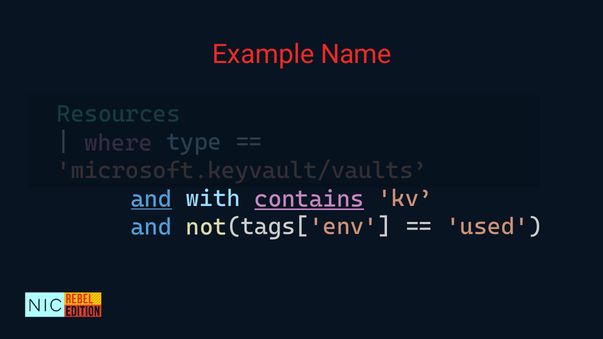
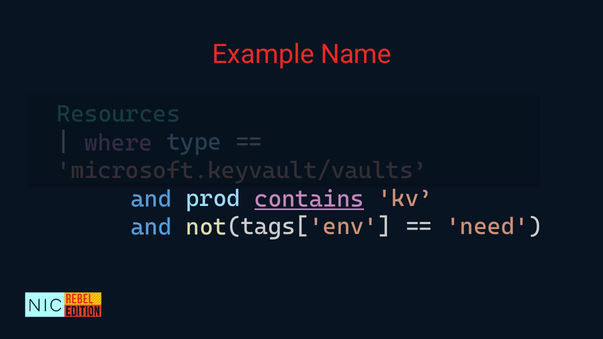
with: with -> prod
and at (151, 199) underline: present -> none
used: used -> need
